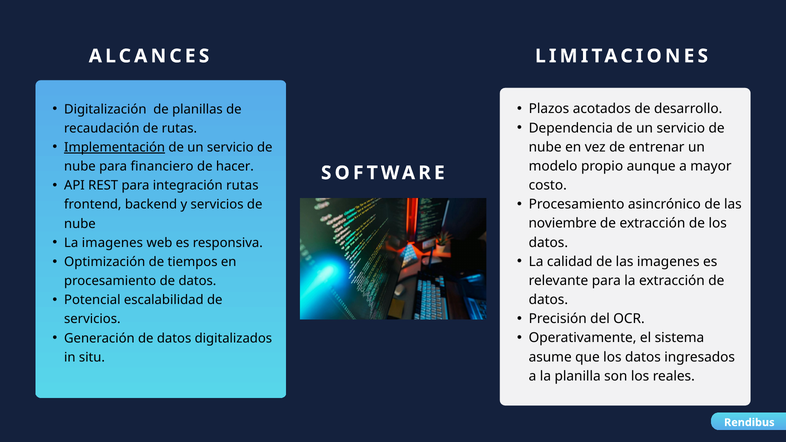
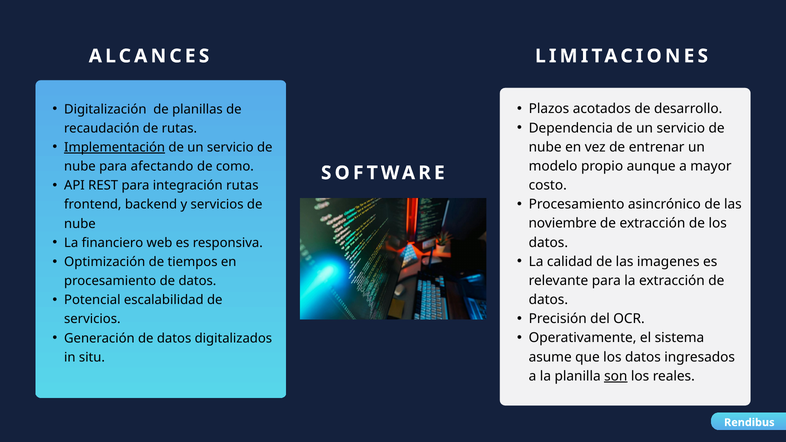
financiero: financiero -> afectando
hacer: hacer -> como
La imagenes: imagenes -> financiero
son underline: none -> present
